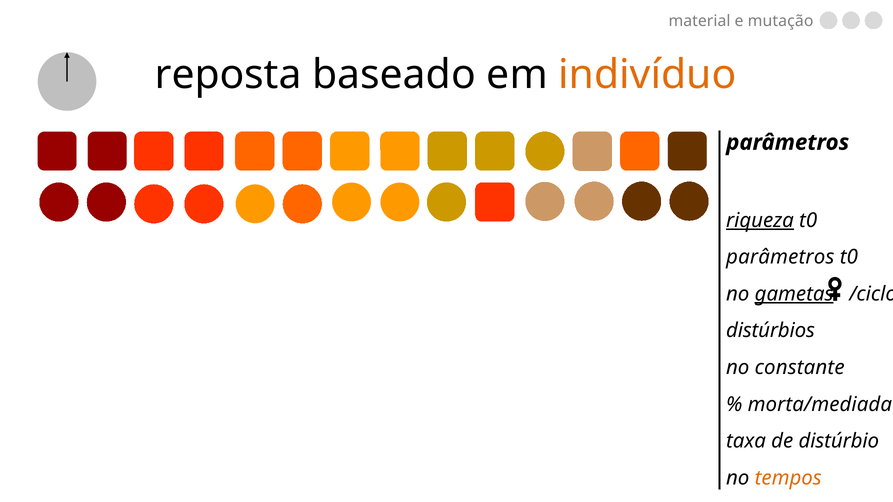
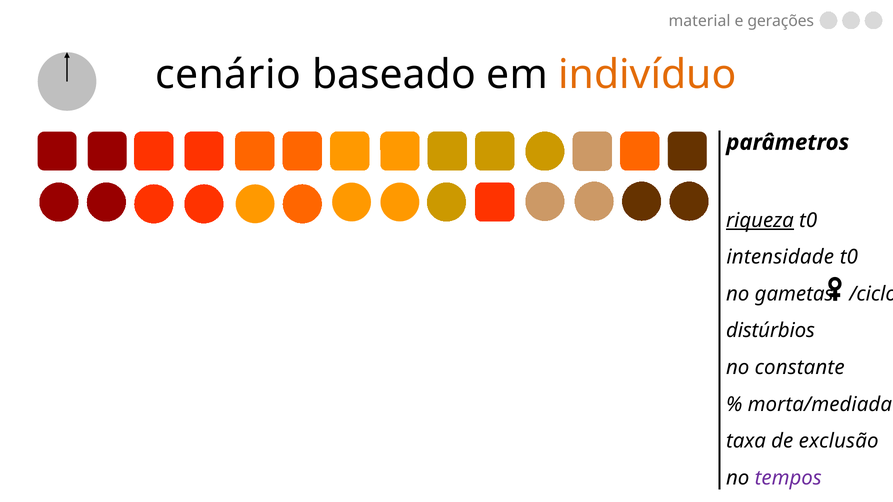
mutação: mutação -> gerações
reposta: reposta -> cenário
parâmetros at (780, 257): parâmetros -> intensidade
gametas underline: present -> none
distúrbio: distúrbio -> exclusão
tempos colour: orange -> purple
